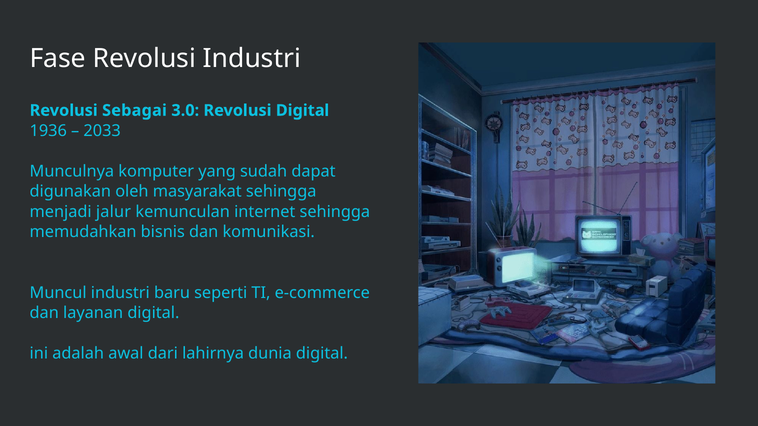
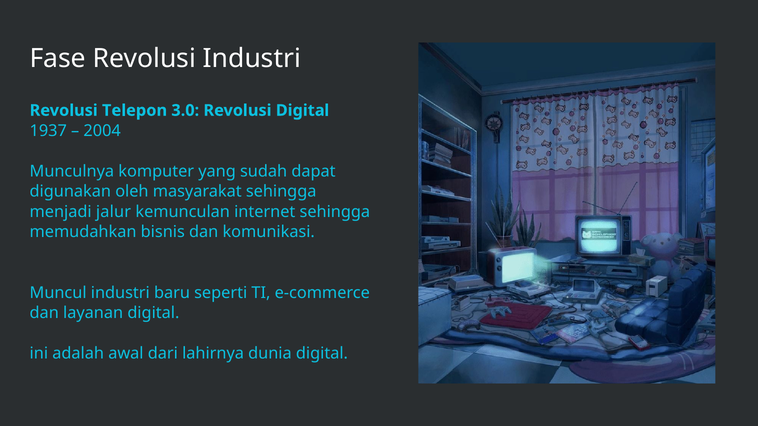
Sebagai: Sebagai -> Telepon
1936: 1936 -> 1937
2033: 2033 -> 2004
